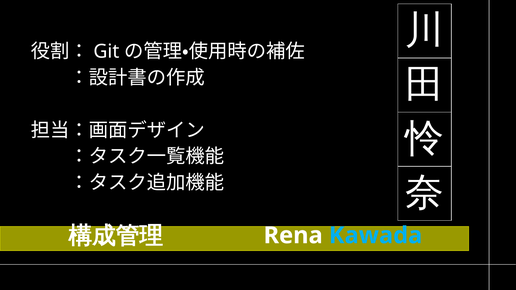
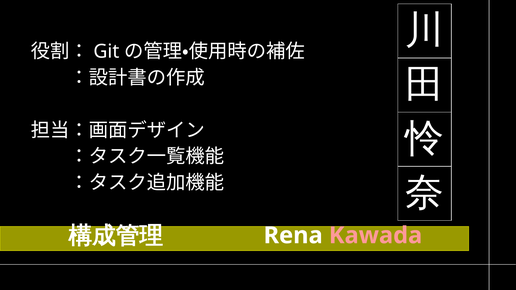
Kawada colour: light blue -> pink
